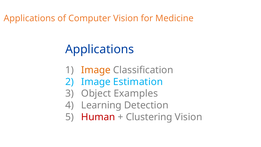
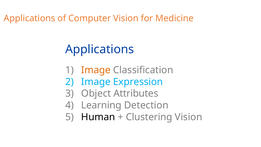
Estimation: Estimation -> Expression
Examples: Examples -> Attributes
Human colour: red -> black
